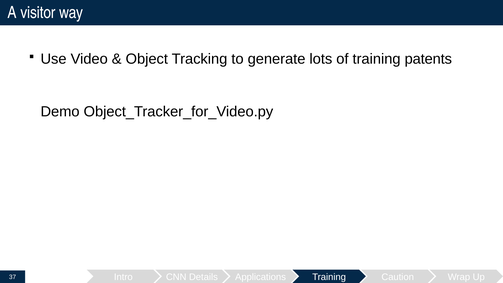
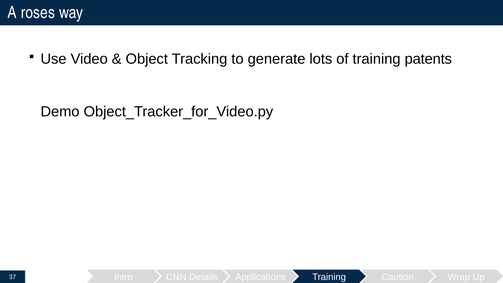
visitor: visitor -> roses
